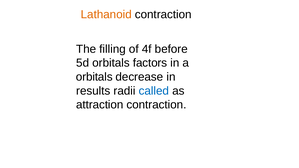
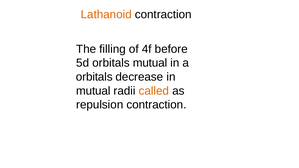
orbitals factors: factors -> mutual
results at (93, 91): results -> mutual
called colour: blue -> orange
attraction: attraction -> repulsion
